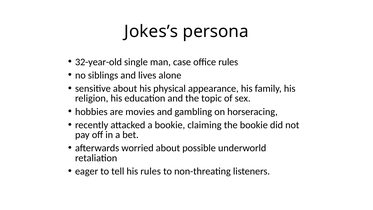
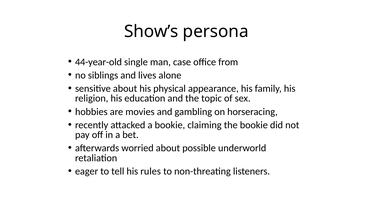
Jokes’s: Jokes’s -> Show’s
32-year-old: 32-year-old -> 44-year-old
office rules: rules -> from
